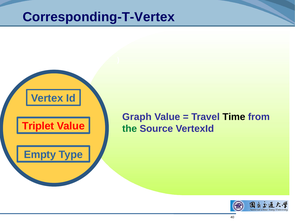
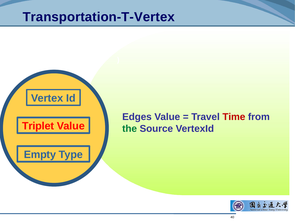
Corresponding-T-Vertex: Corresponding-T-Vertex -> Transportation-T-Vertex
Graph: Graph -> Edges
Time colour: black -> red
